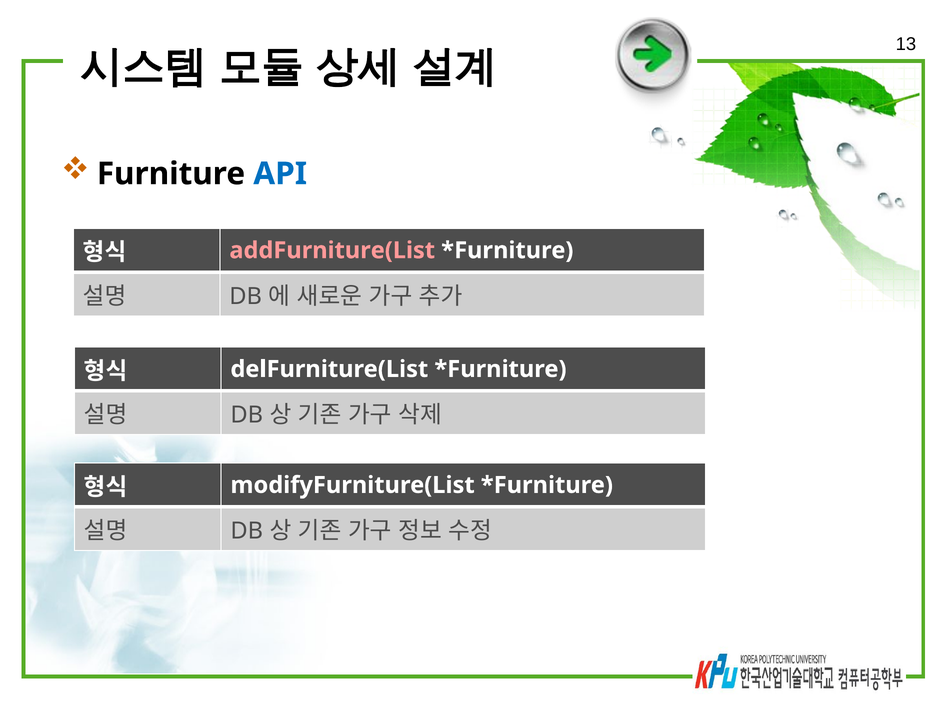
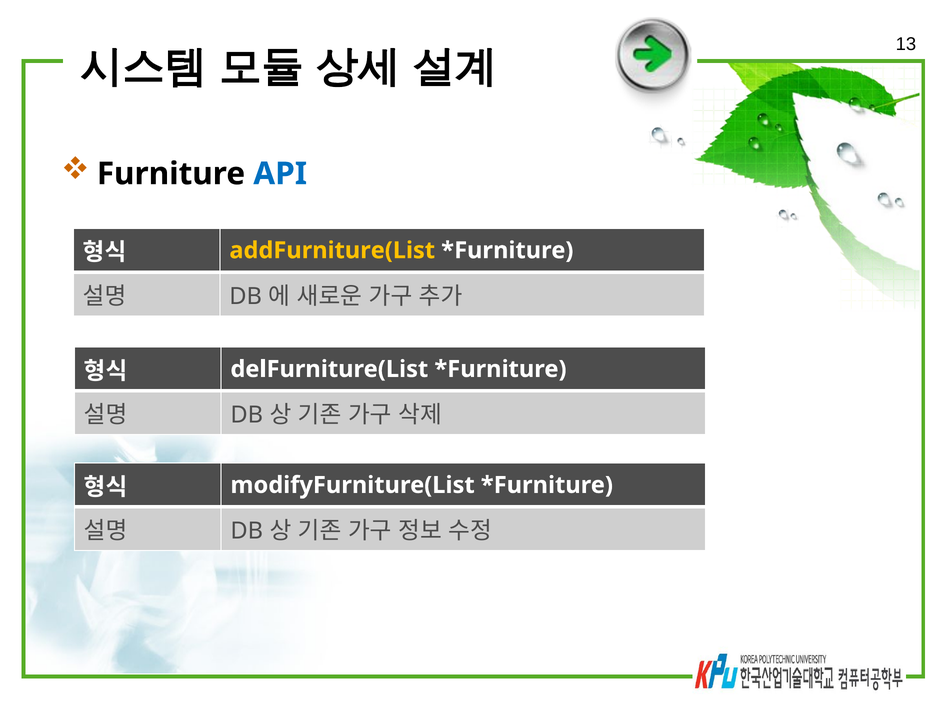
addFurniture(List colour: pink -> yellow
